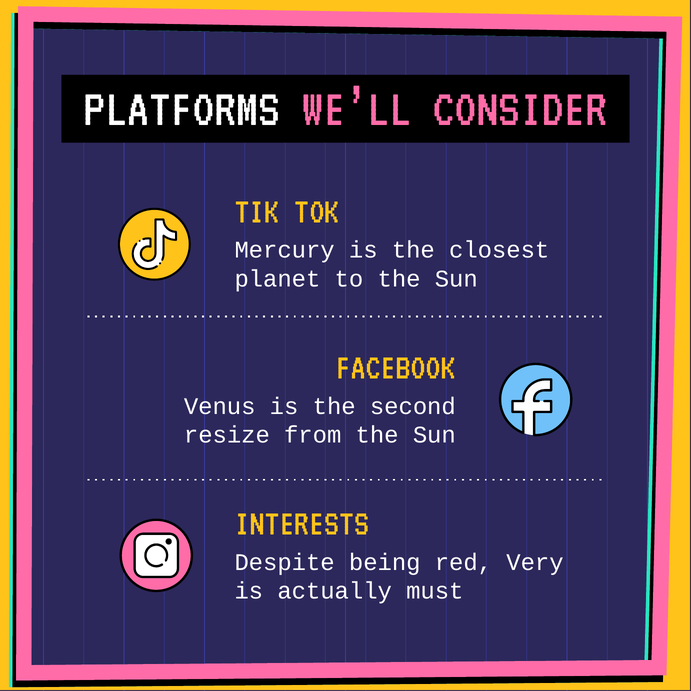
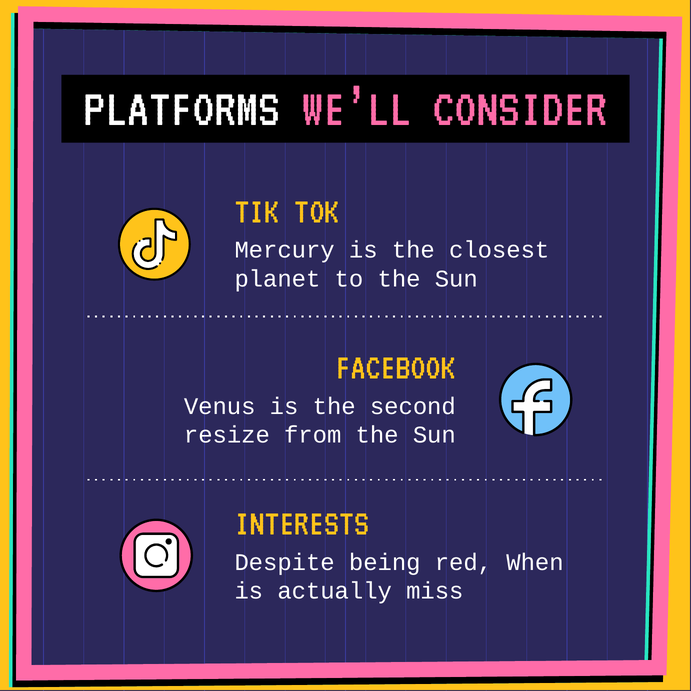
Very: Very -> When
must: must -> miss
